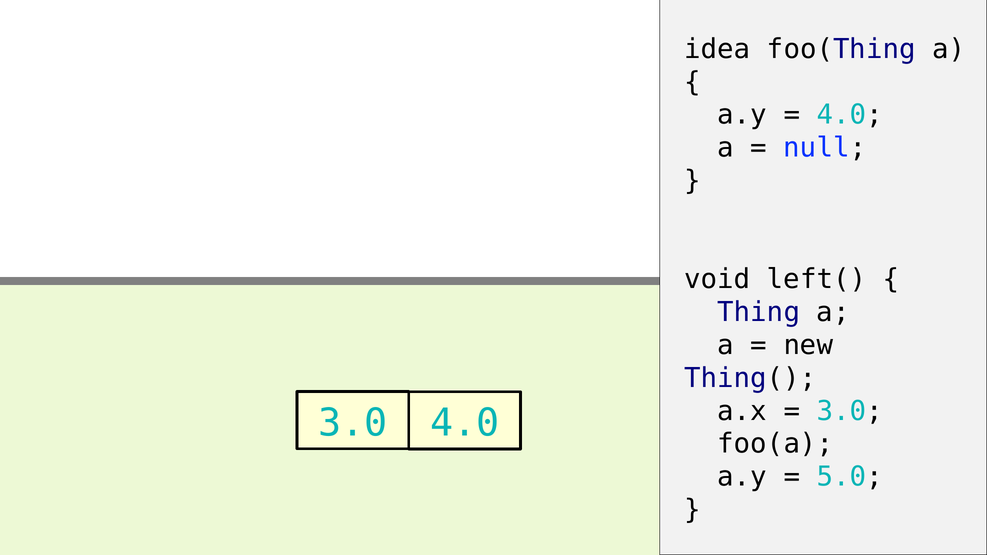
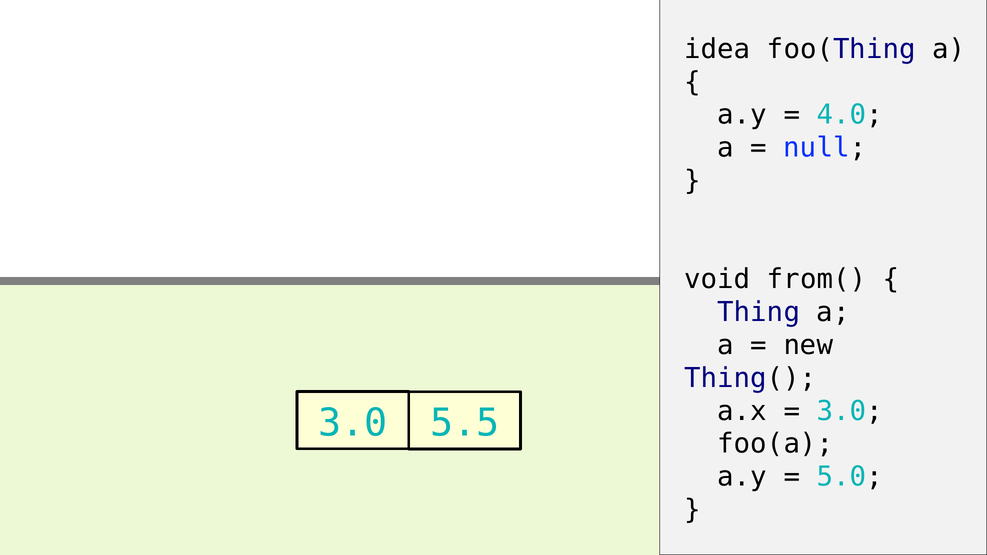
left(: left( -> from(
3.0 4.0: 4.0 -> 5.5
